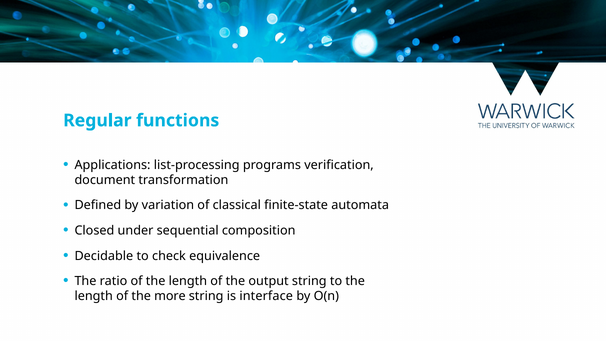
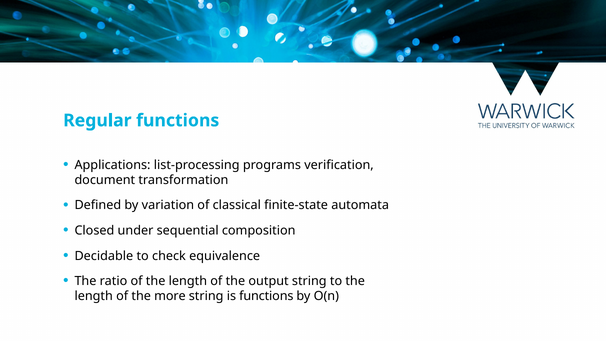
is interface: interface -> functions
